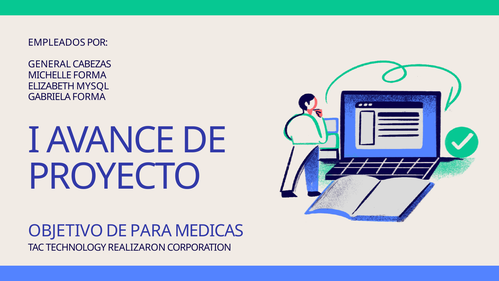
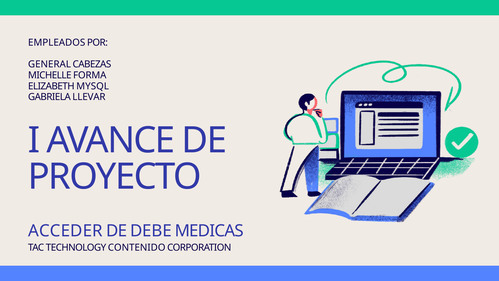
GABRIELA FORMA: FORMA -> LLEVAR
OBJETIVO: OBJETIVO -> ACCEDER
PARA: PARA -> DEBE
REALIZARON: REALIZARON -> CONTENIDO
